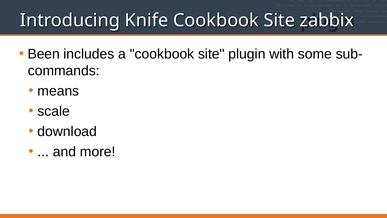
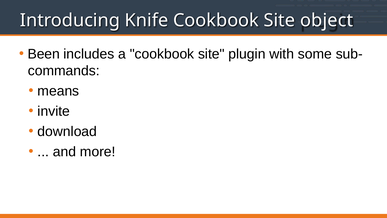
zabbix: zabbix -> object
scale: scale -> invite
